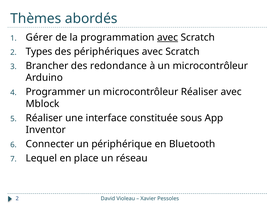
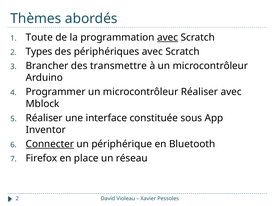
Gérer: Gérer -> Toute
redondance: redondance -> transmettre
Connecter underline: none -> present
Lequel: Lequel -> Firefox
